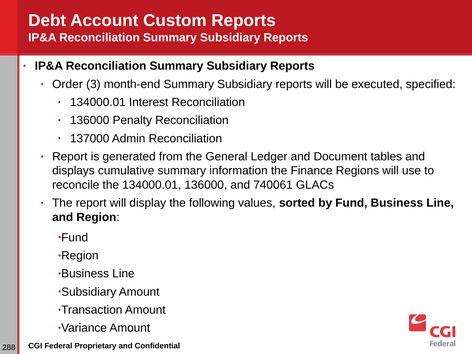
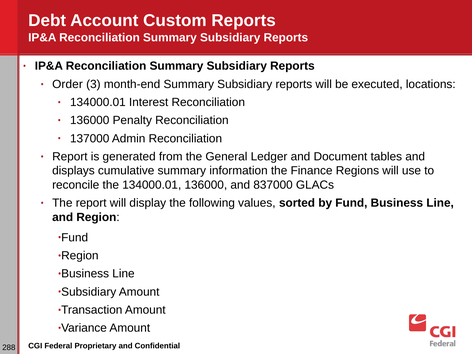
specified: specified -> locations
740061: 740061 -> 837000
